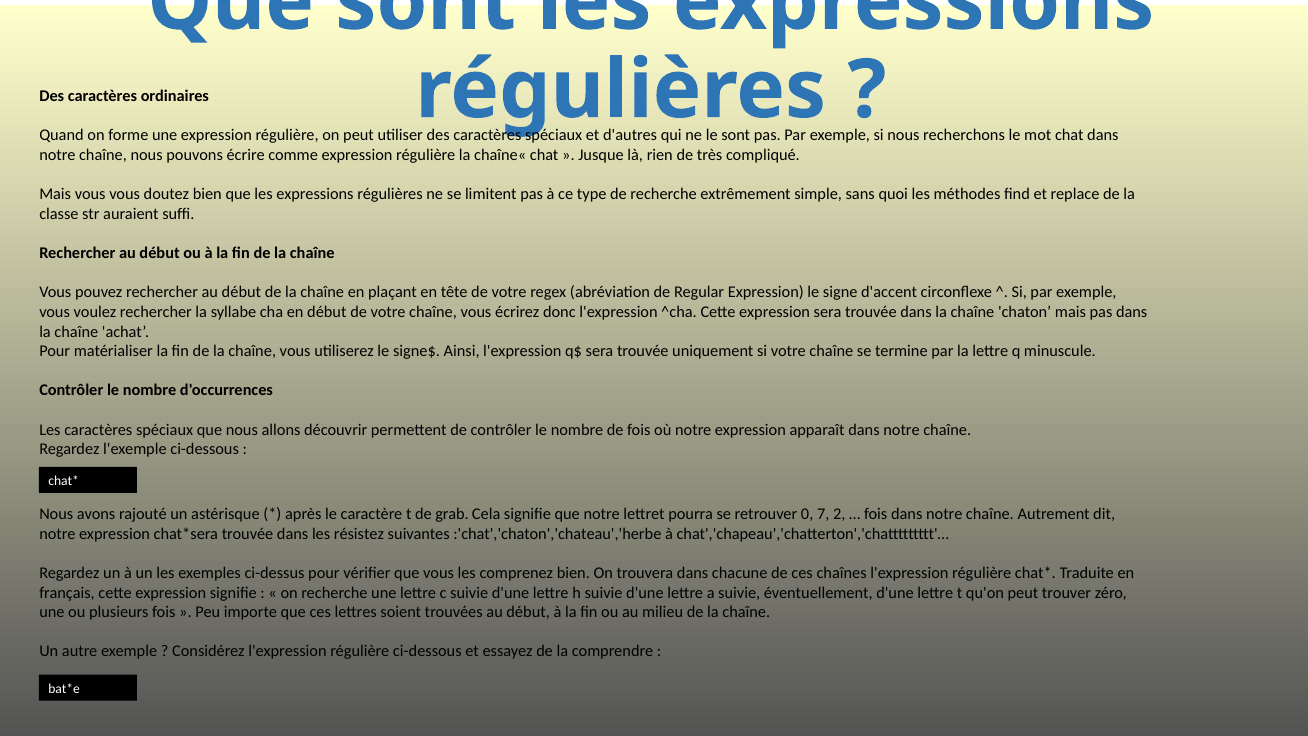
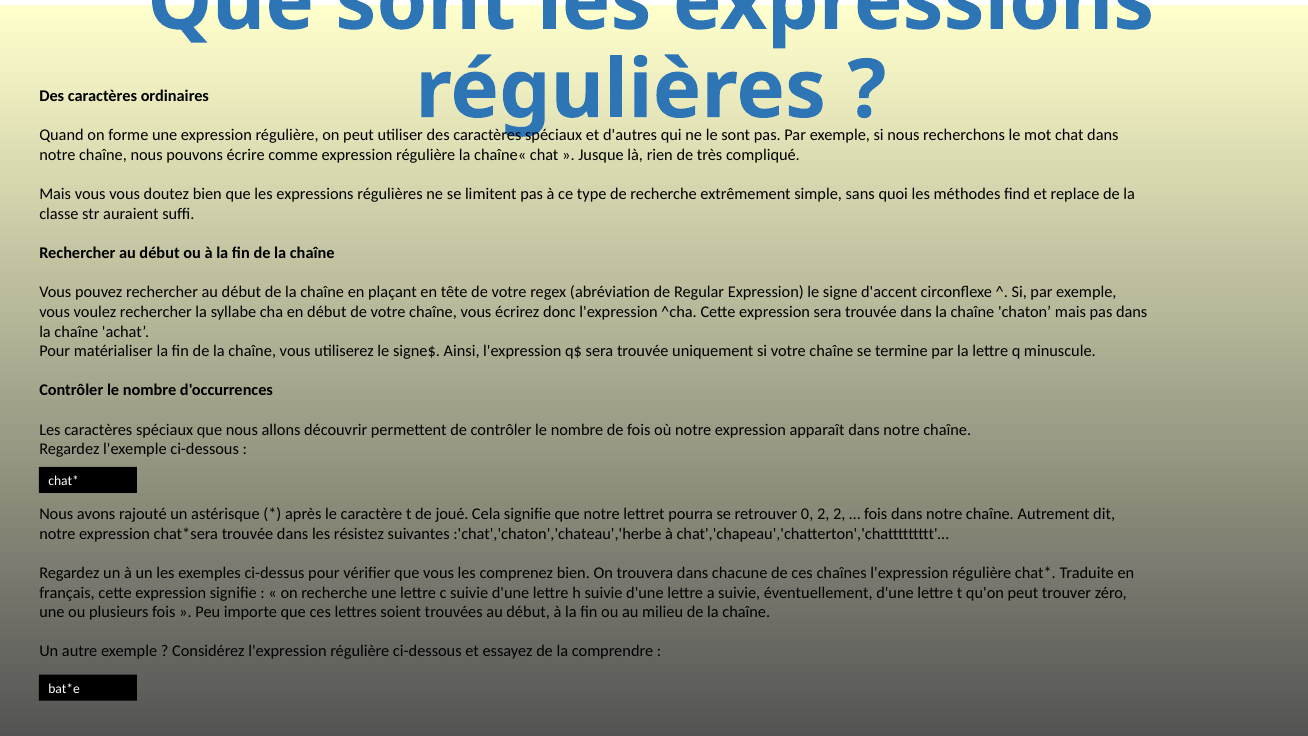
grab: grab -> joué
0 7: 7 -> 2
